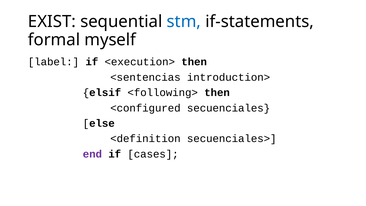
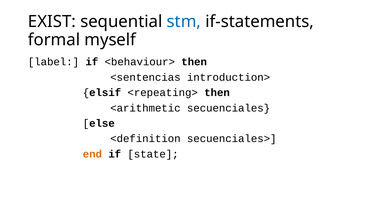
<execution>: <execution> -> <behaviour>
<following>: <following> -> <repeating>
<configured: <configured -> <arithmetic
end colour: purple -> orange
cases: cases -> state
